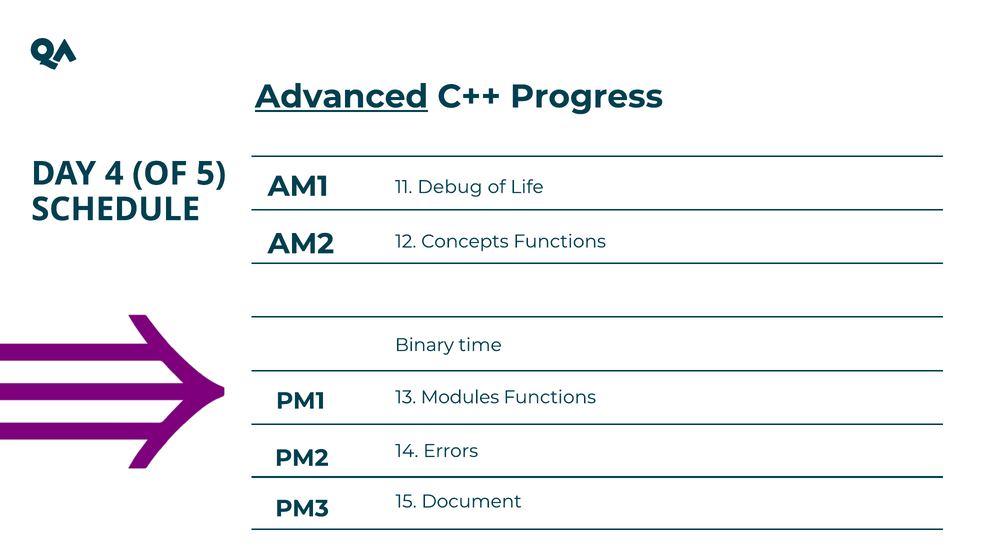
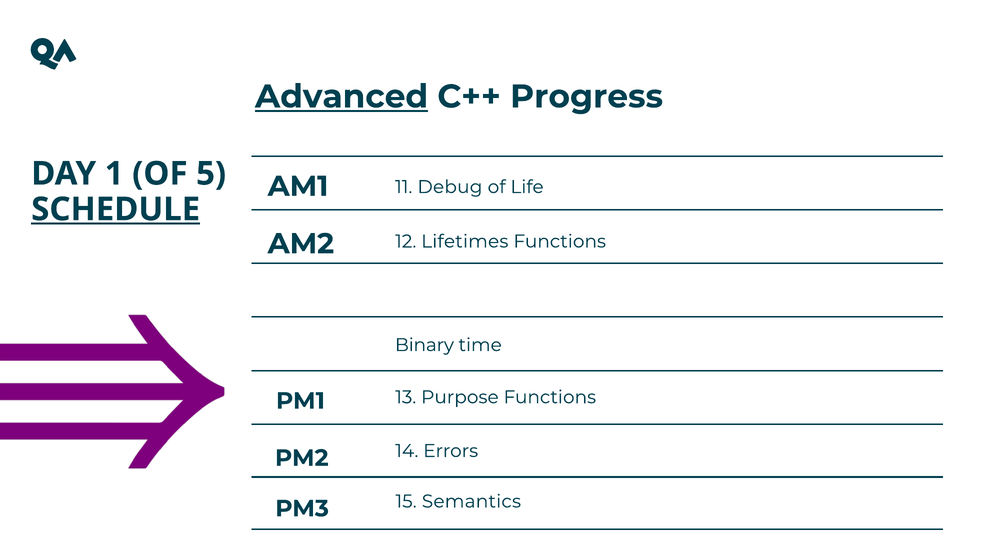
4: 4 -> 1
SCHEDULE underline: none -> present
Concepts: Concepts -> Lifetimes
Modules: Modules -> Purpose
Document: Document -> Semantics
